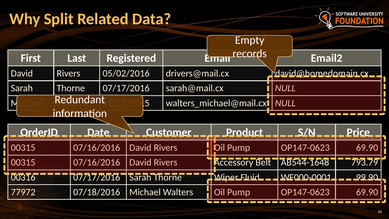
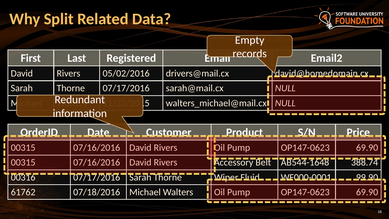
793.79: 793.79 -> 388.74
77972: 77972 -> 61762
